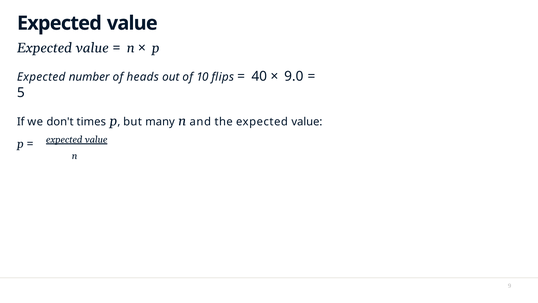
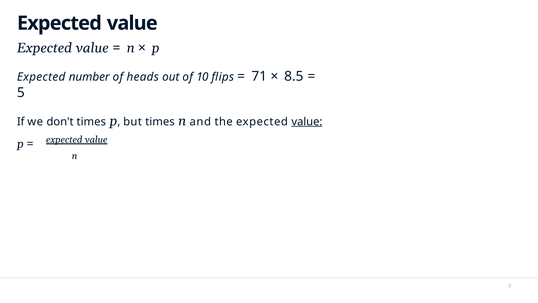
40: 40 -> 71
9.0: 9.0 -> 8.5
but many: many -> times
value at (307, 122) underline: none -> present
